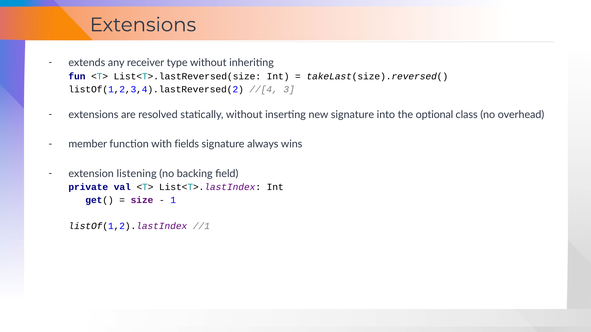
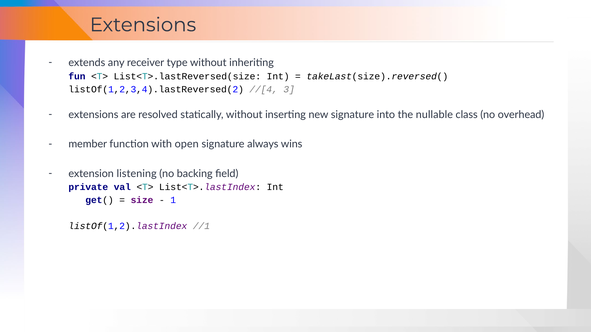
optional: optional -> nullable
fields: fields -> open
